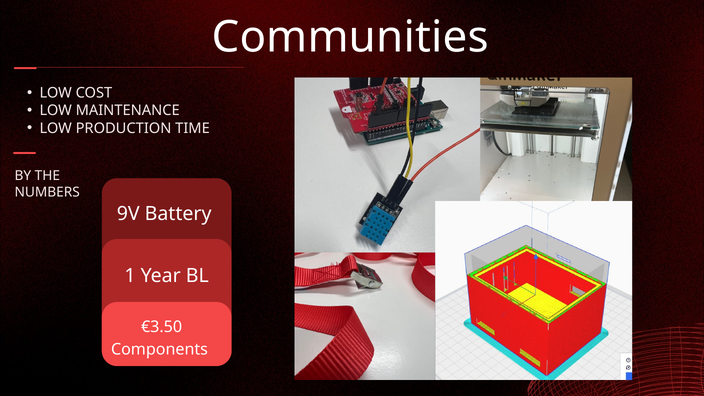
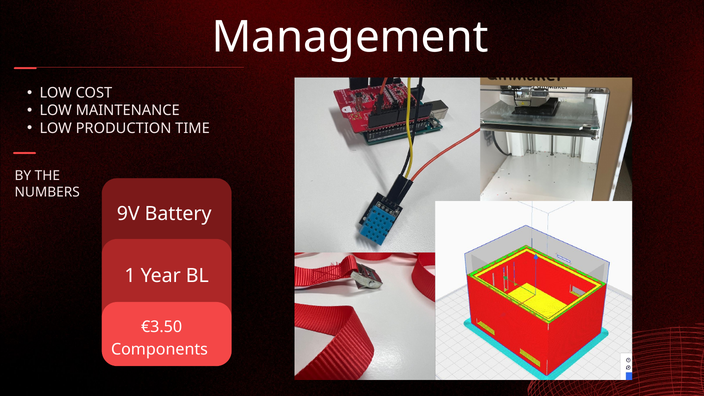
Communities: Communities -> Management
